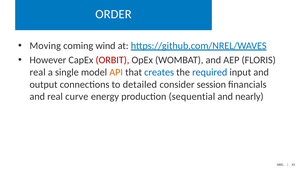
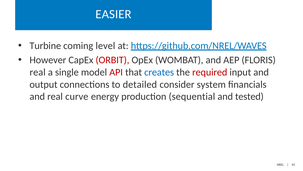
ORDER: ORDER -> EASIER
Moving: Moving -> Turbine
wind: wind -> level
API colour: orange -> red
required colour: blue -> red
session: session -> system
nearly: nearly -> tested
